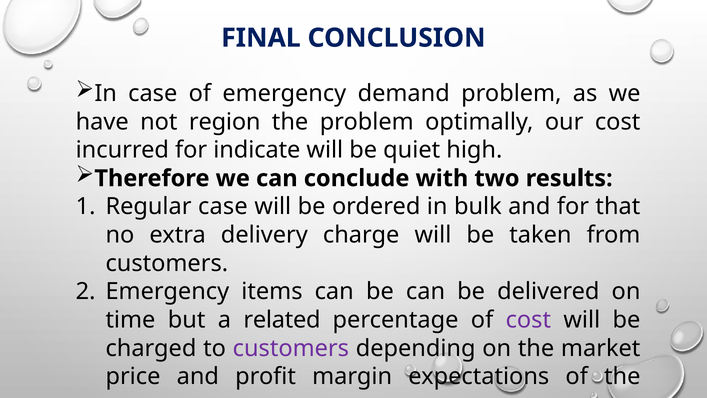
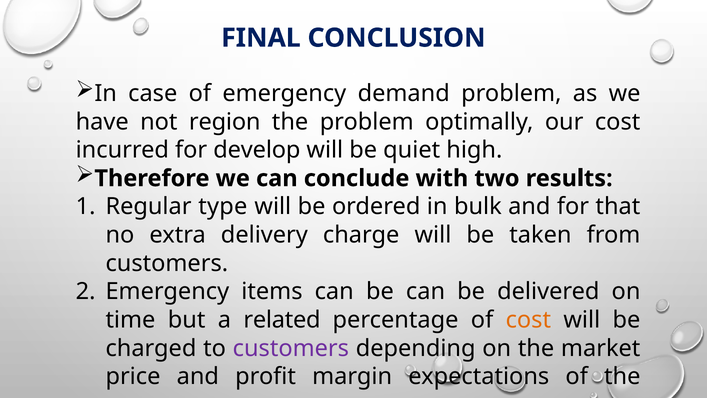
indicate: indicate -> develop
Regular case: case -> type
cost at (528, 320) colour: purple -> orange
